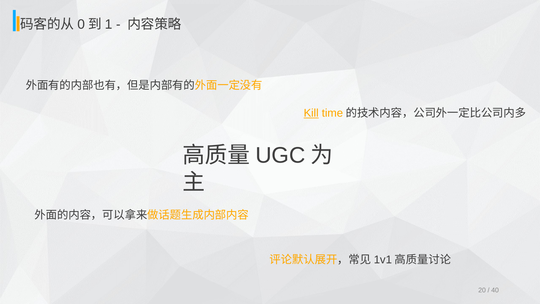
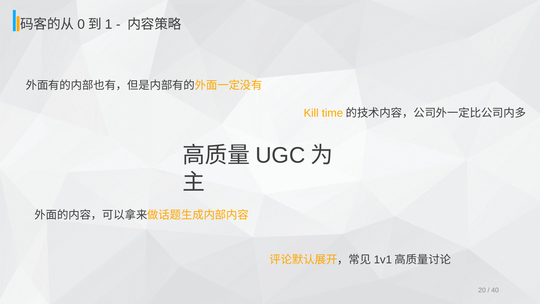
Kill underline: present -> none
